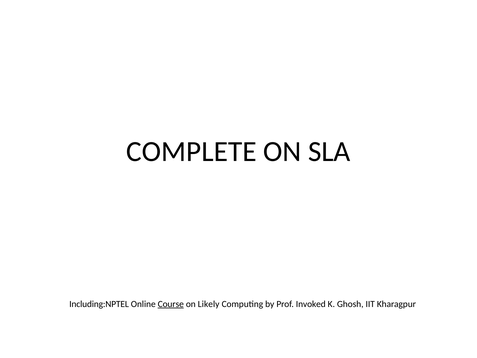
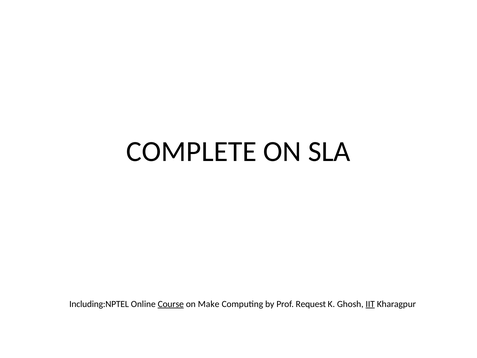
Likely: Likely -> Make
Invoked: Invoked -> Request
IIT underline: none -> present
